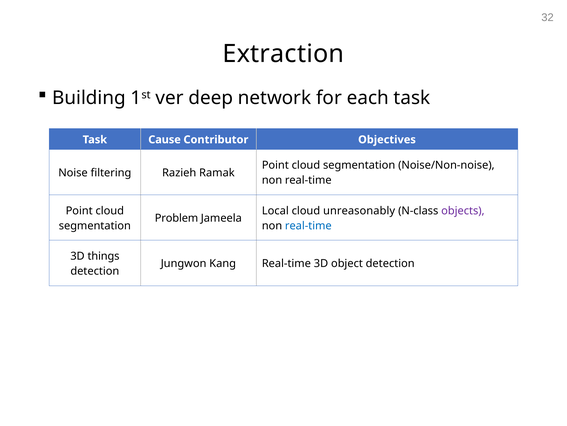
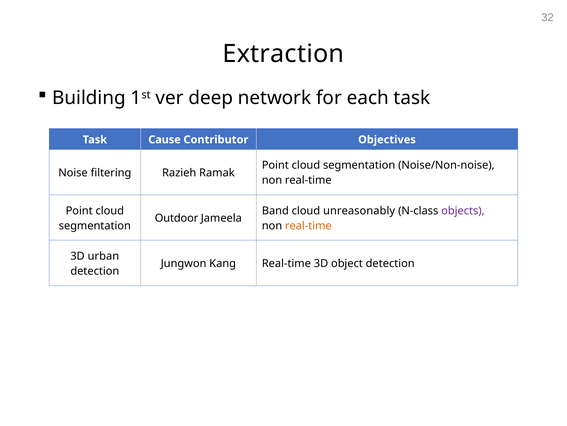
Local: Local -> Band
Problem: Problem -> Outdoor
real-time at (308, 225) colour: blue -> orange
things: things -> urban
